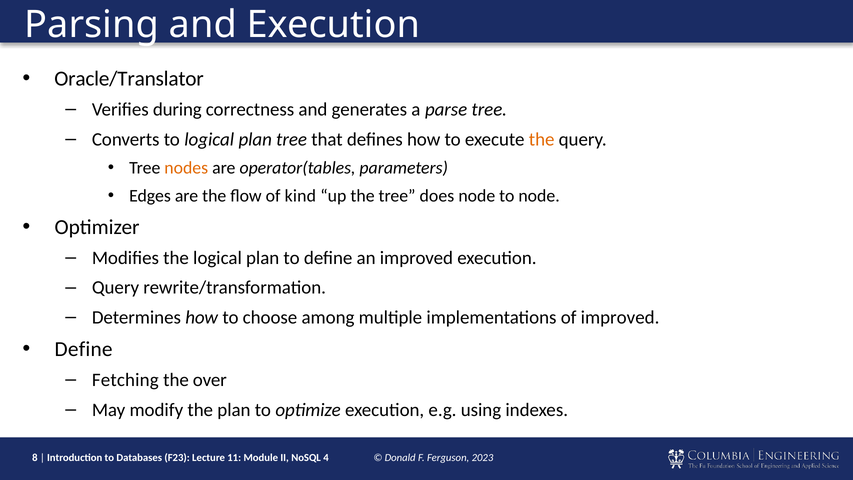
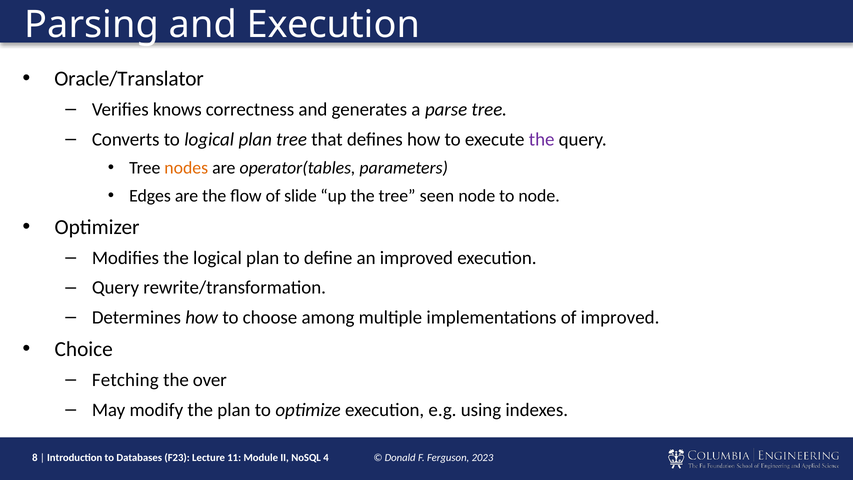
during: during -> knows
the at (542, 139) colour: orange -> purple
kind: kind -> slide
does: does -> seen
Define at (84, 349): Define -> Choice
